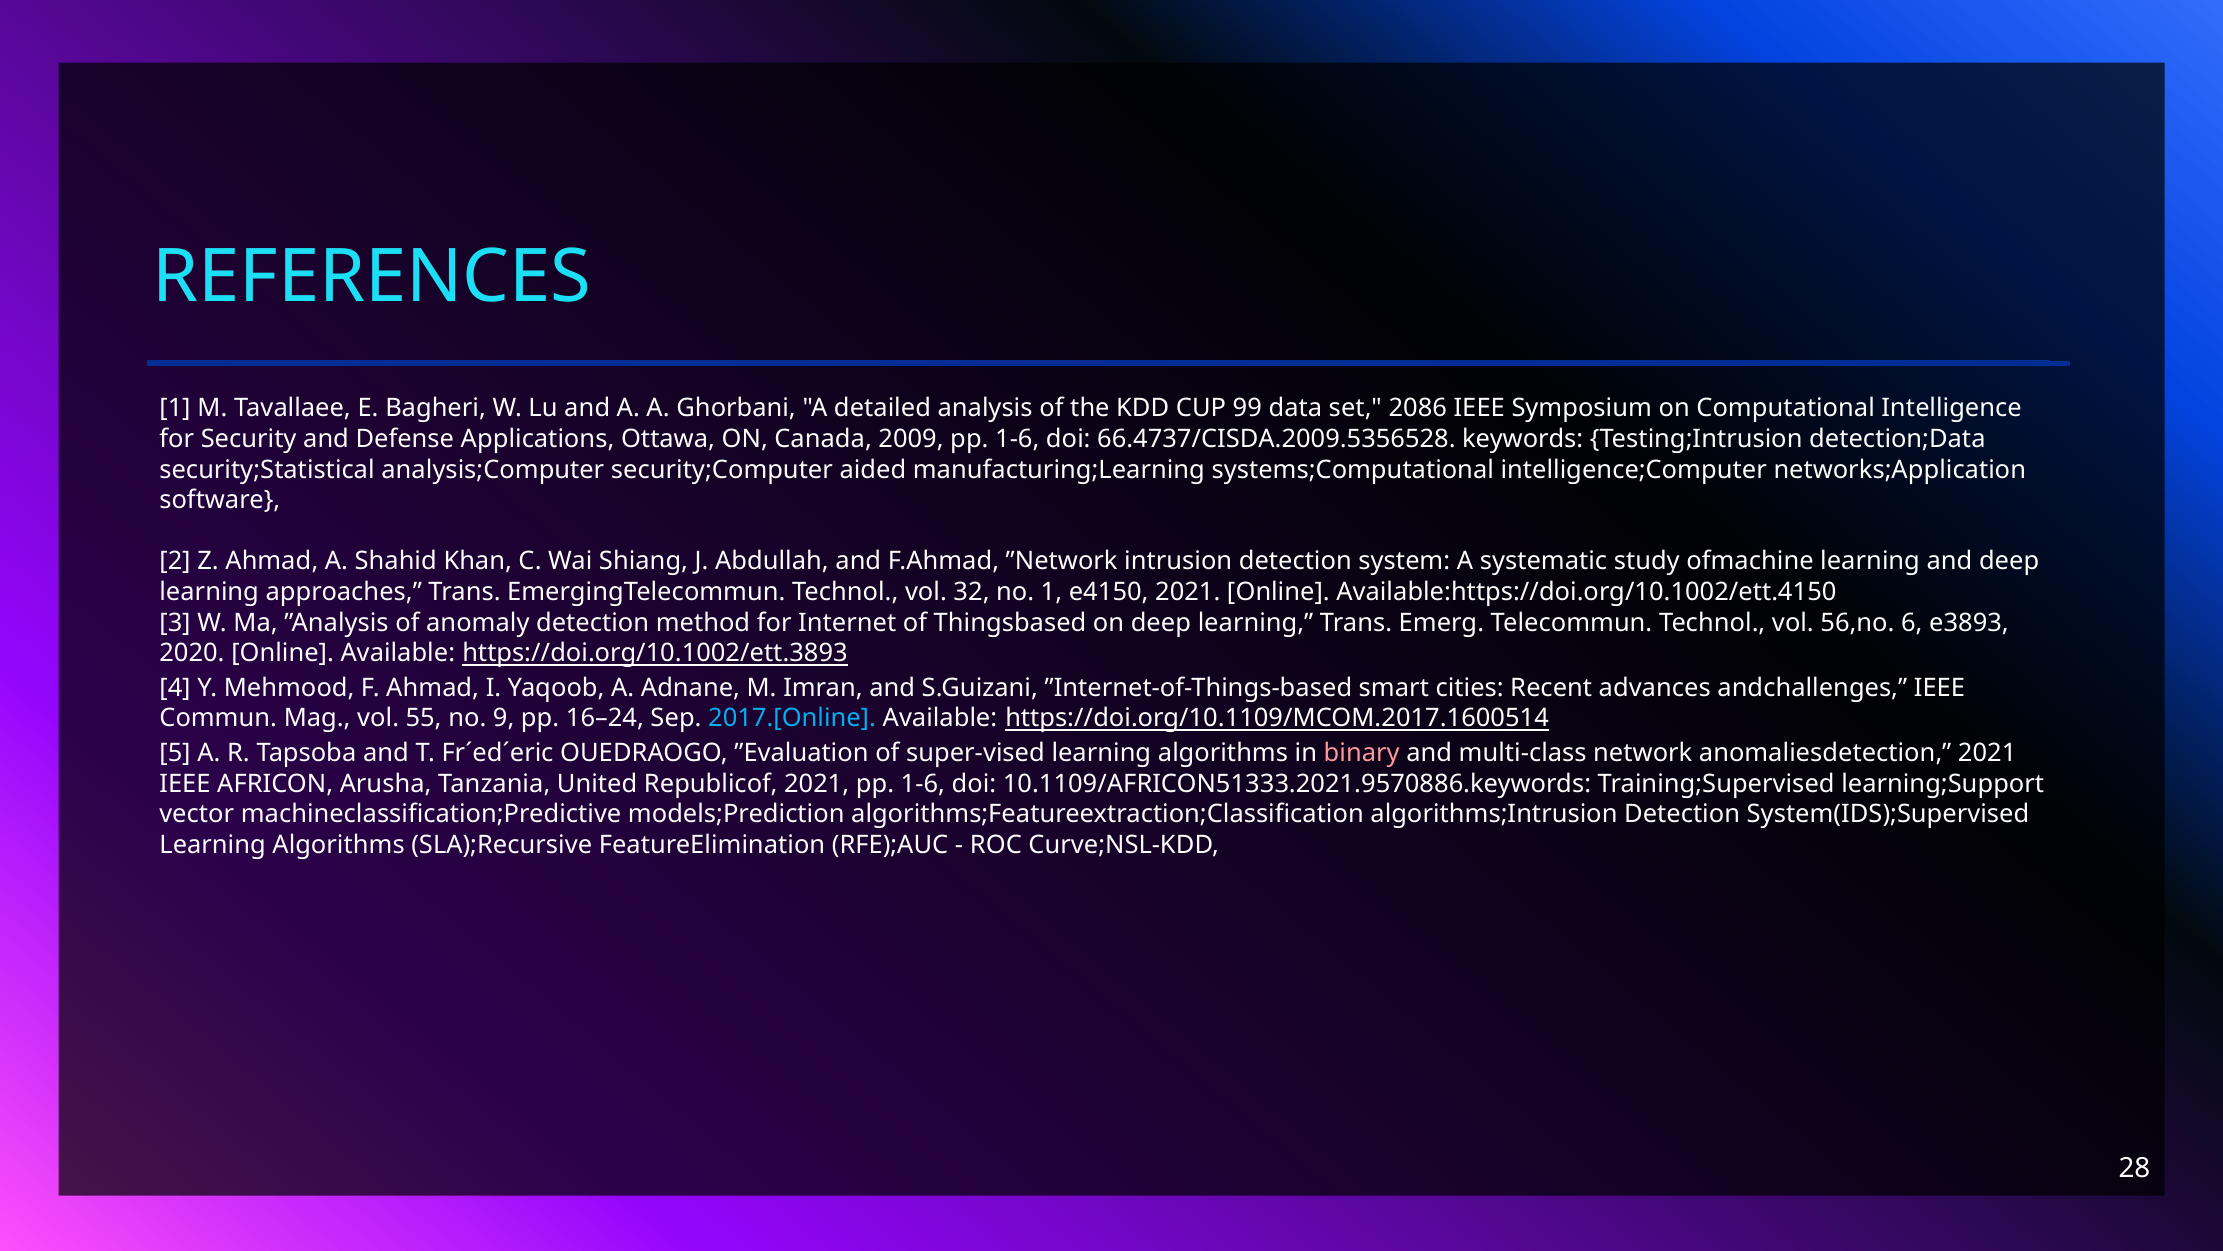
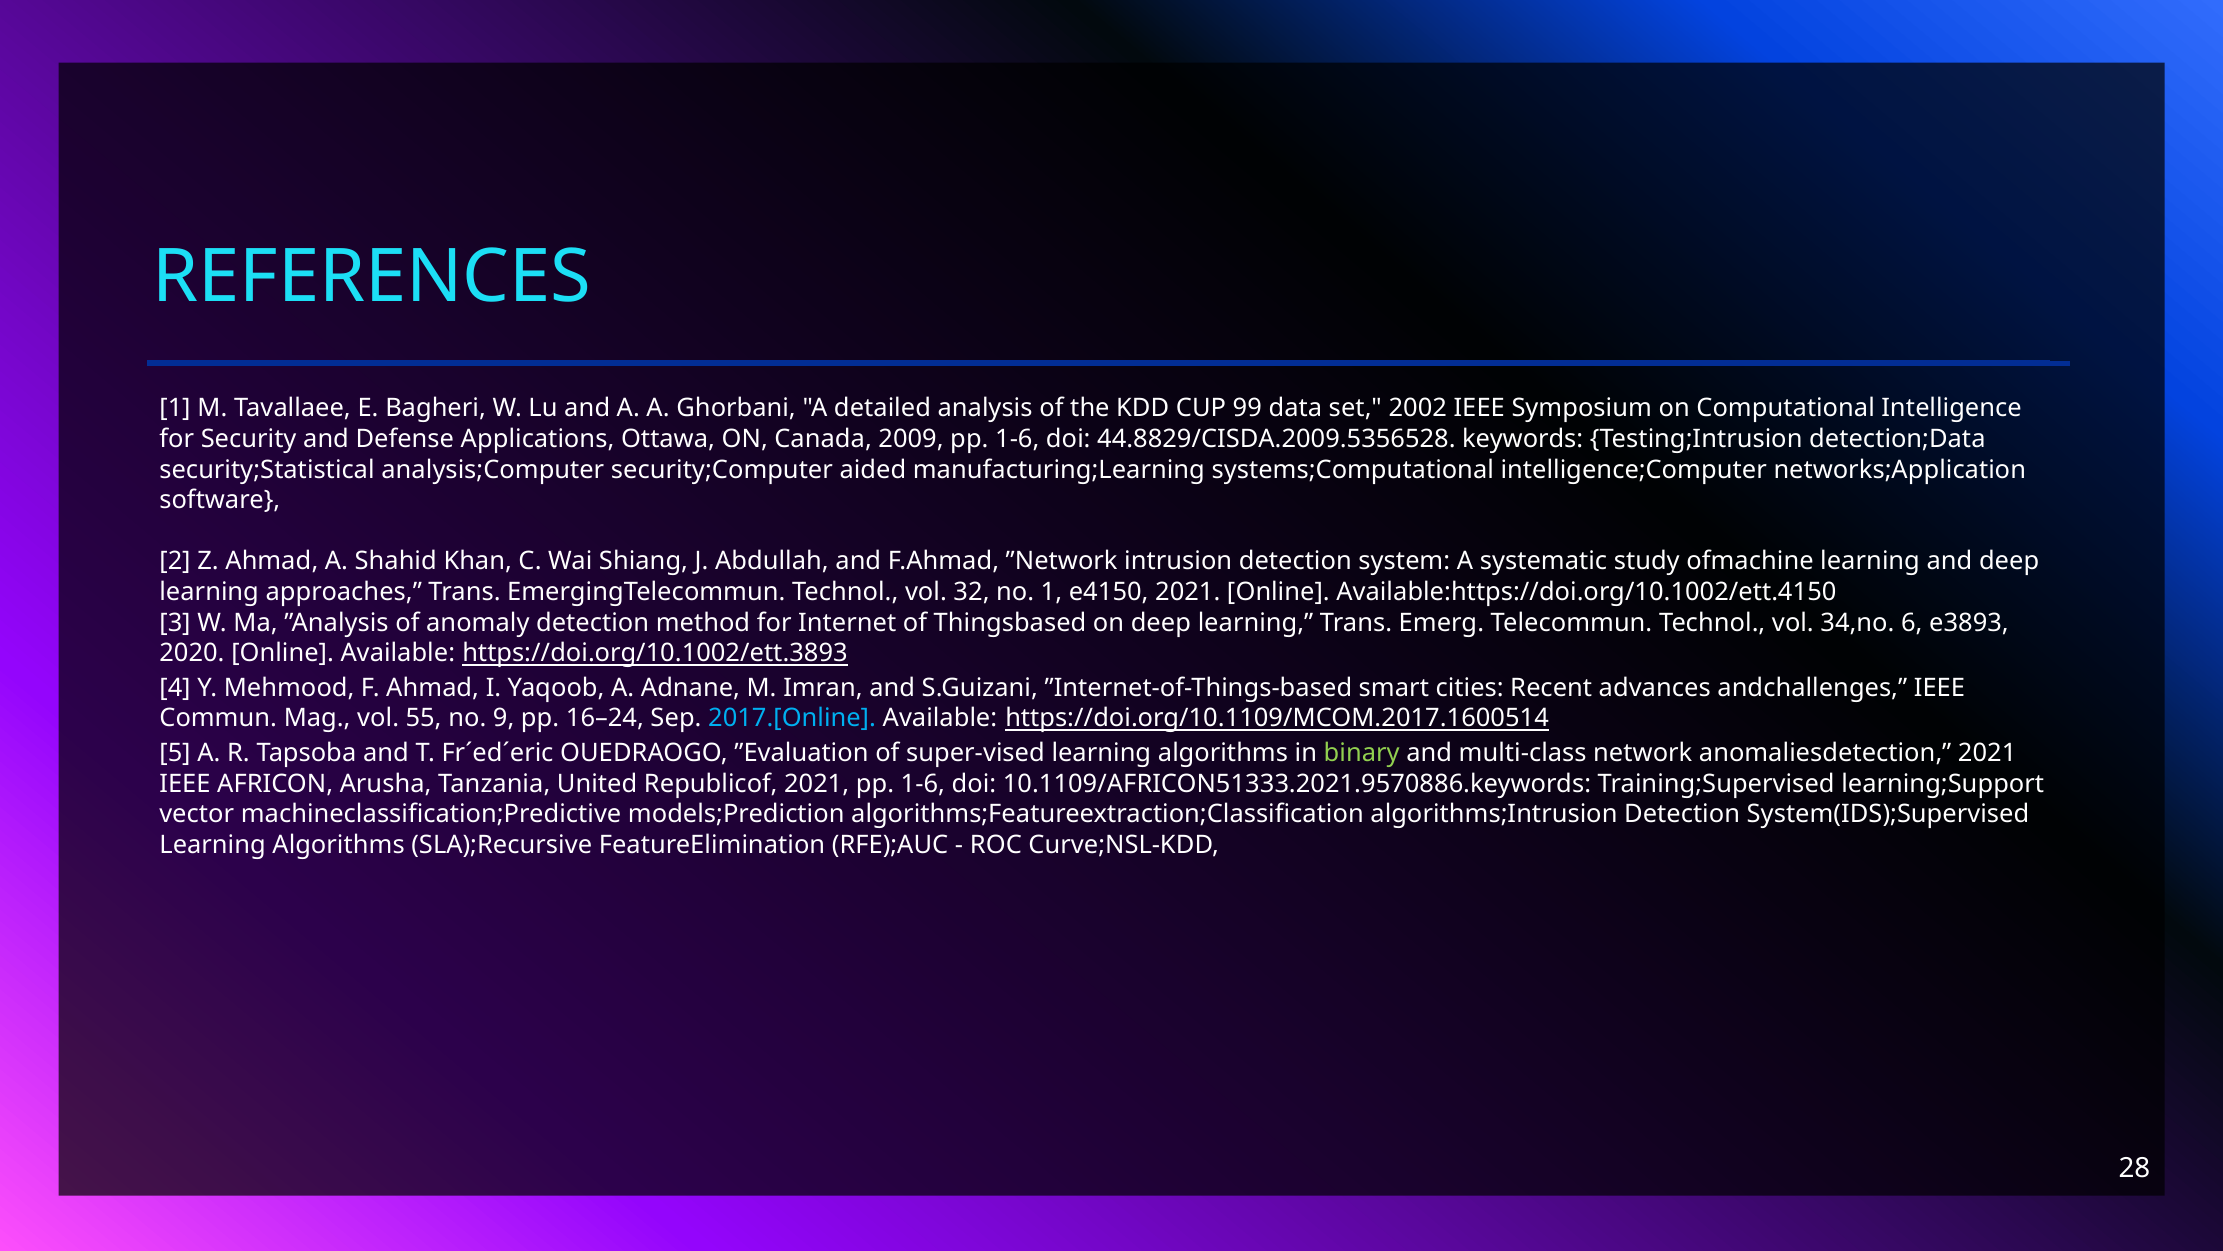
2086: 2086 -> 2002
66.4737/CISDA.2009.5356528: 66.4737/CISDA.2009.5356528 -> 44.8829/CISDA.2009.5356528
56,no: 56,no -> 34,no
binary colour: pink -> light green
